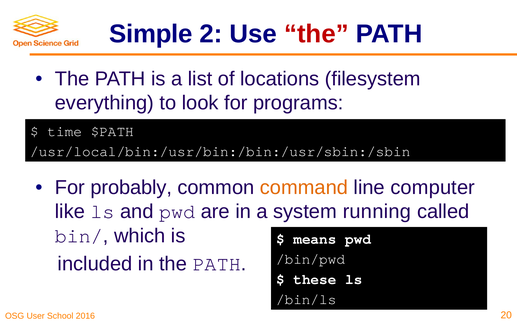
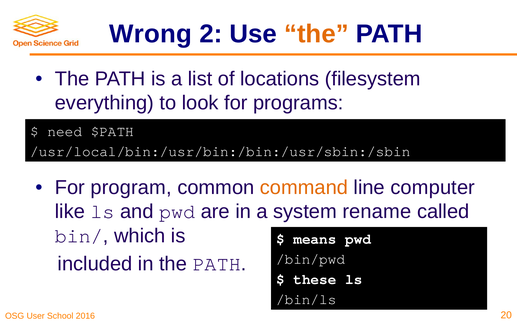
Simple: Simple -> Wrong
the at (316, 34) colour: red -> orange
time: time -> need
probably: probably -> program
running: running -> rename
